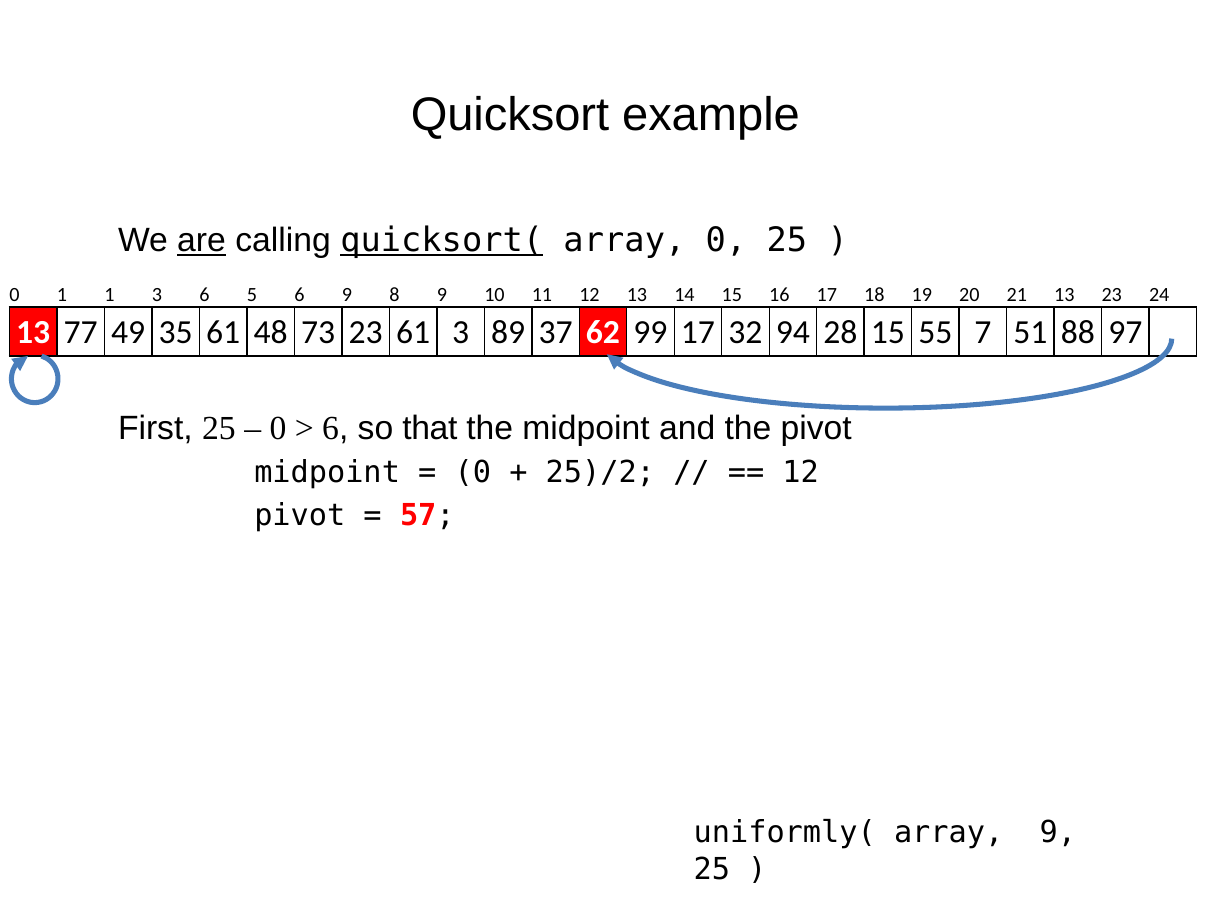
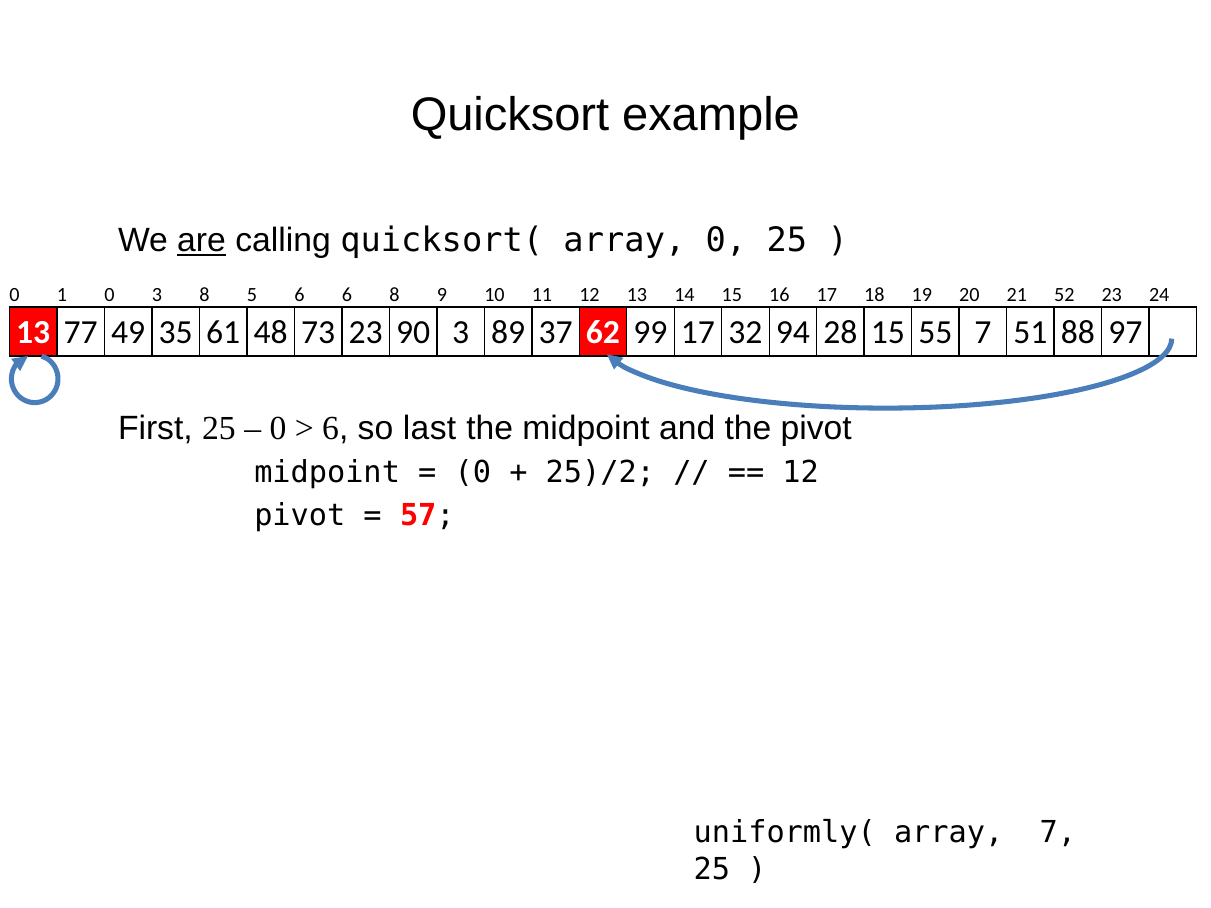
quicksort( underline: present -> none
1 1: 1 -> 0
3 6: 6 -> 8
6 9: 9 -> 6
21 13: 13 -> 52
23 61: 61 -> 90
that: that -> last
array 9: 9 -> 7
